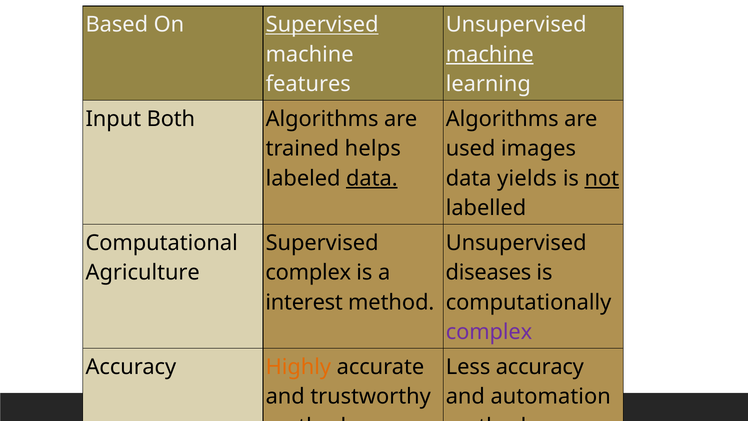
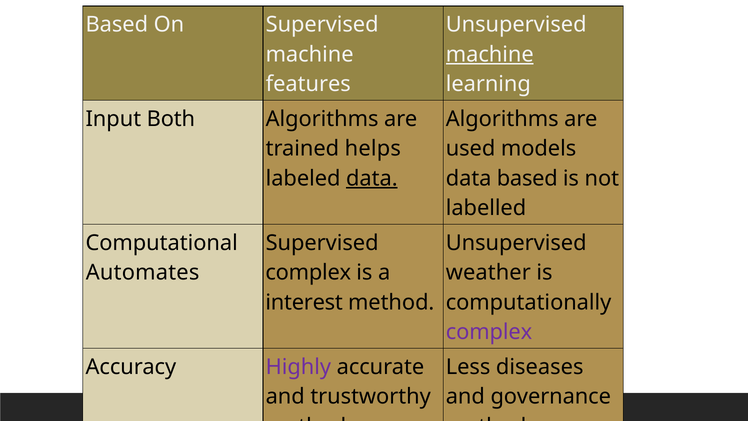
Supervised at (322, 25) underline: present -> none
images: images -> models
data yields: yields -> based
not underline: present -> none
Agriculture: Agriculture -> Automates
diseases: diseases -> weather
Highly colour: orange -> purple
Less accuracy: accuracy -> diseases
automation: automation -> governance
